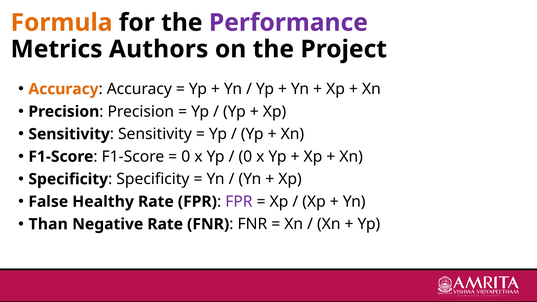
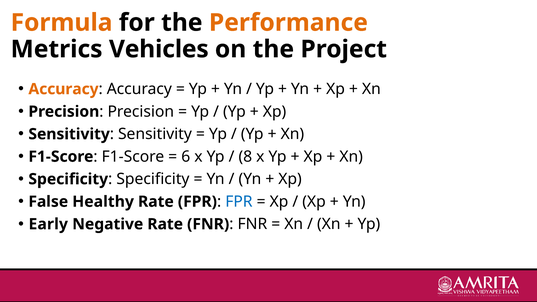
Performance colour: purple -> orange
Authors: Authors -> Vehicles
0 at (186, 157): 0 -> 6
0 at (245, 157): 0 -> 8
FPR at (239, 202) colour: purple -> blue
Than: Than -> Early
